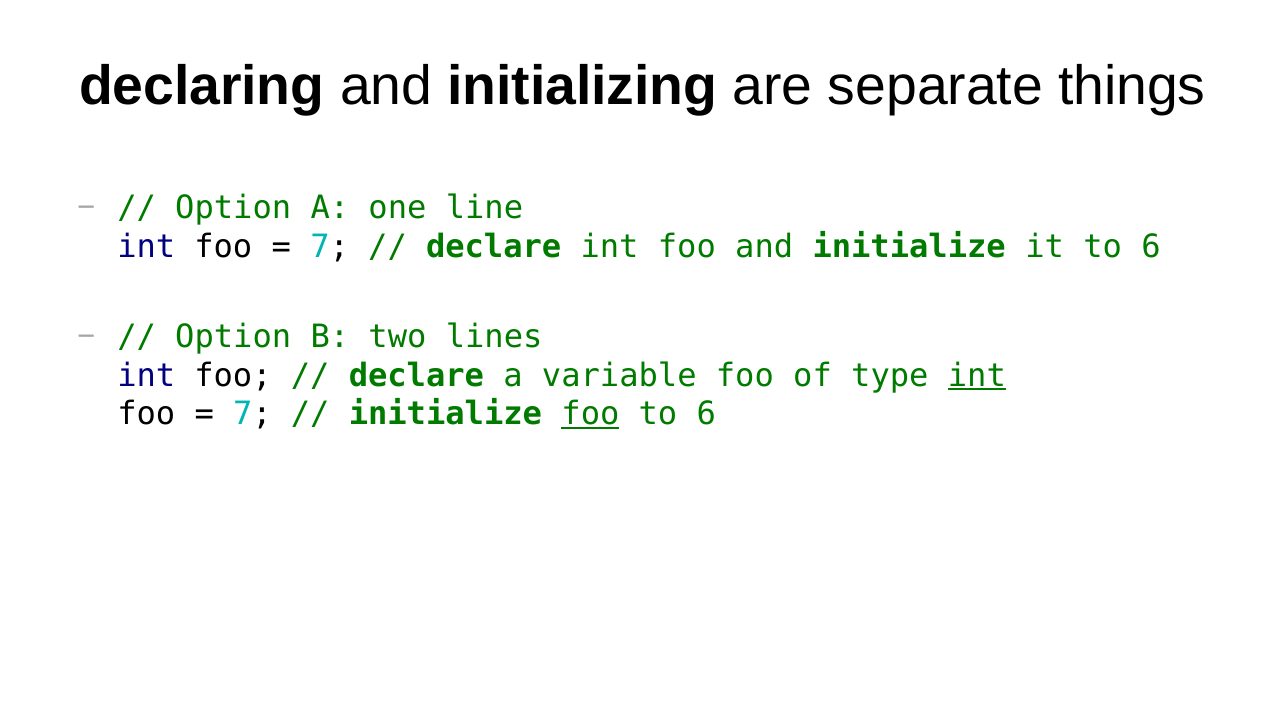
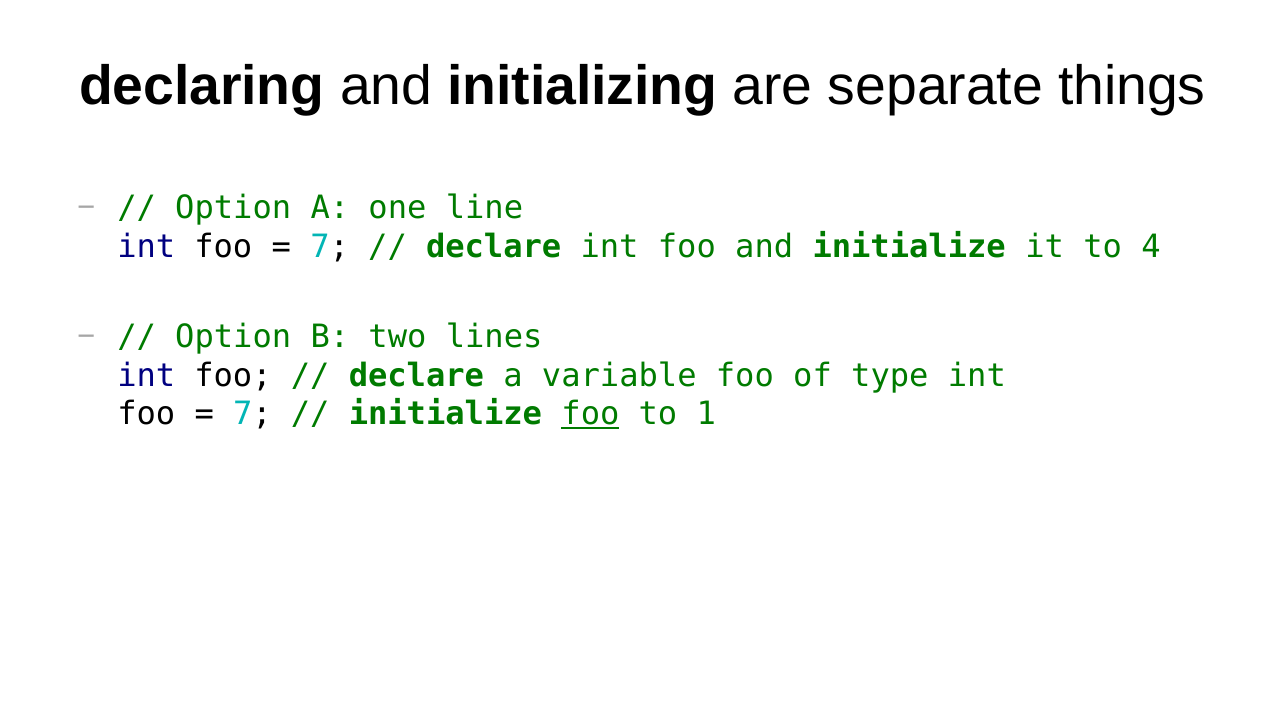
it to 6: 6 -> 4
int at (977, 375) underline: present -> none
6 at (706, 414): 6 -> 1
